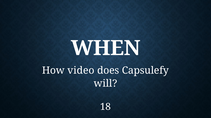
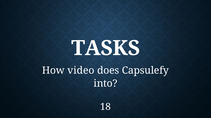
WHEN: WHEN -> TASKS
will: will -> into
